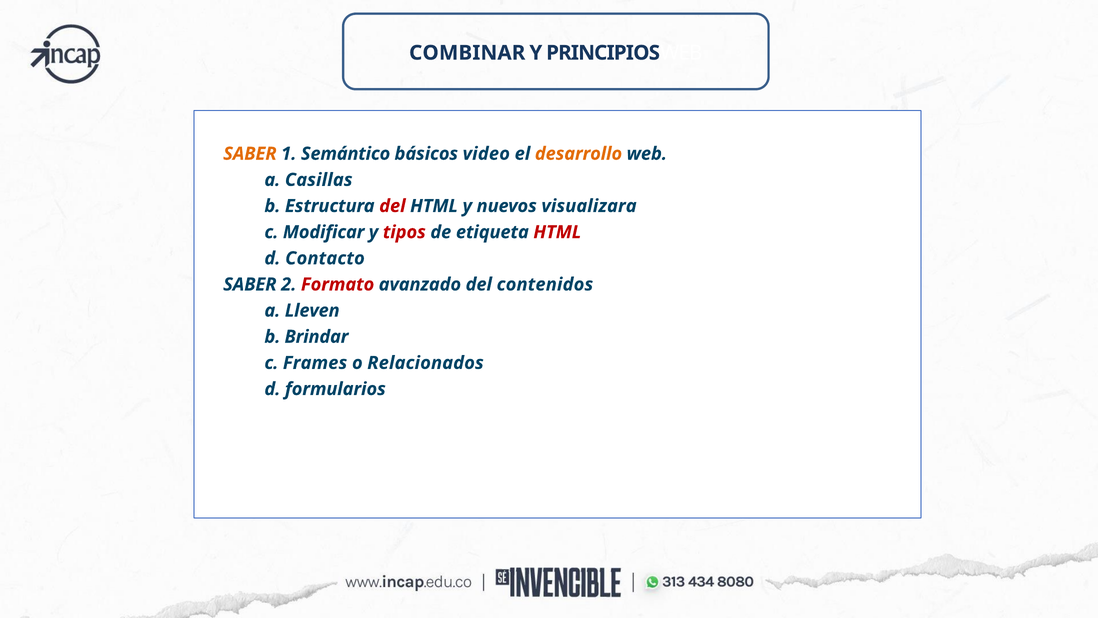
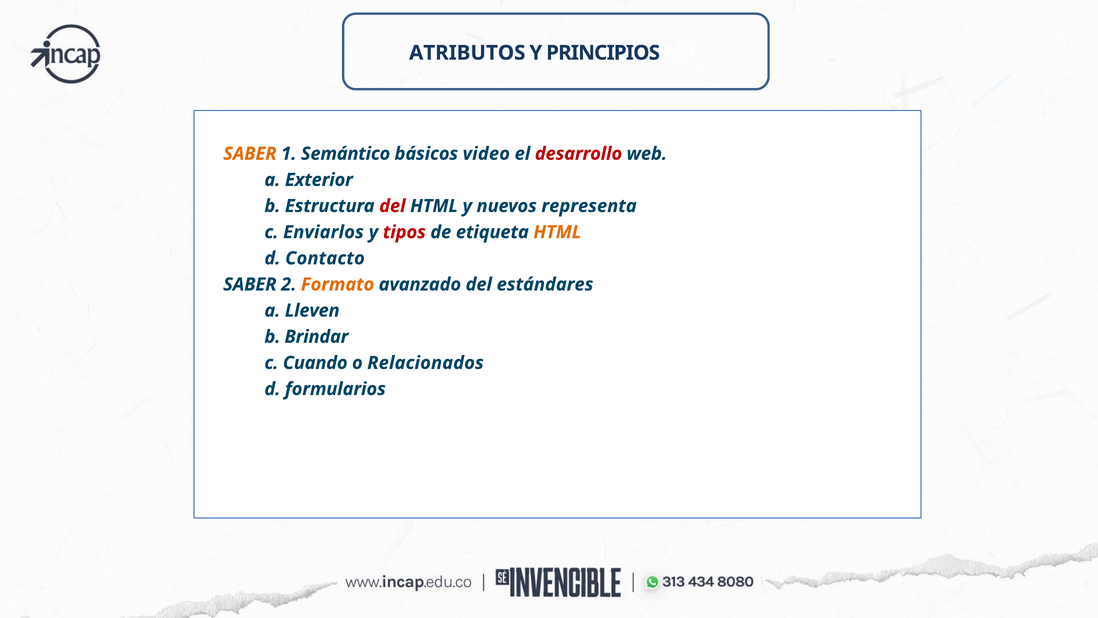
COMBINAR: COMBINAR -> ATRIBUTOS
desarrollo colour: orange -> red
Casillas: Casillas -> Exterior
visualizara: visualizara -> representa
Modificar: Modificar -> Enviarlos
HTML at (557, 232) colour: red -> orange
Formato colour: red -> orange
contenidos: contenidos -> estándares
Frames: Frames -> Cuando
